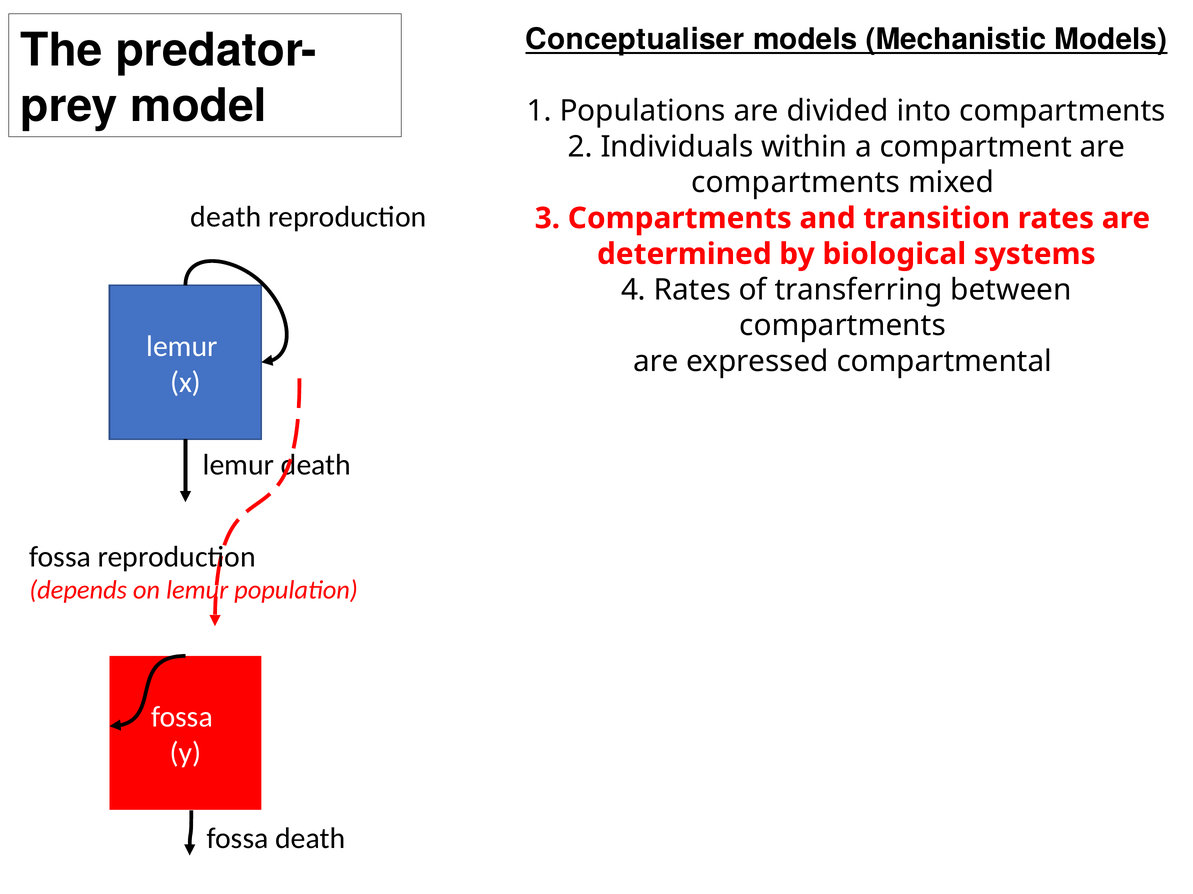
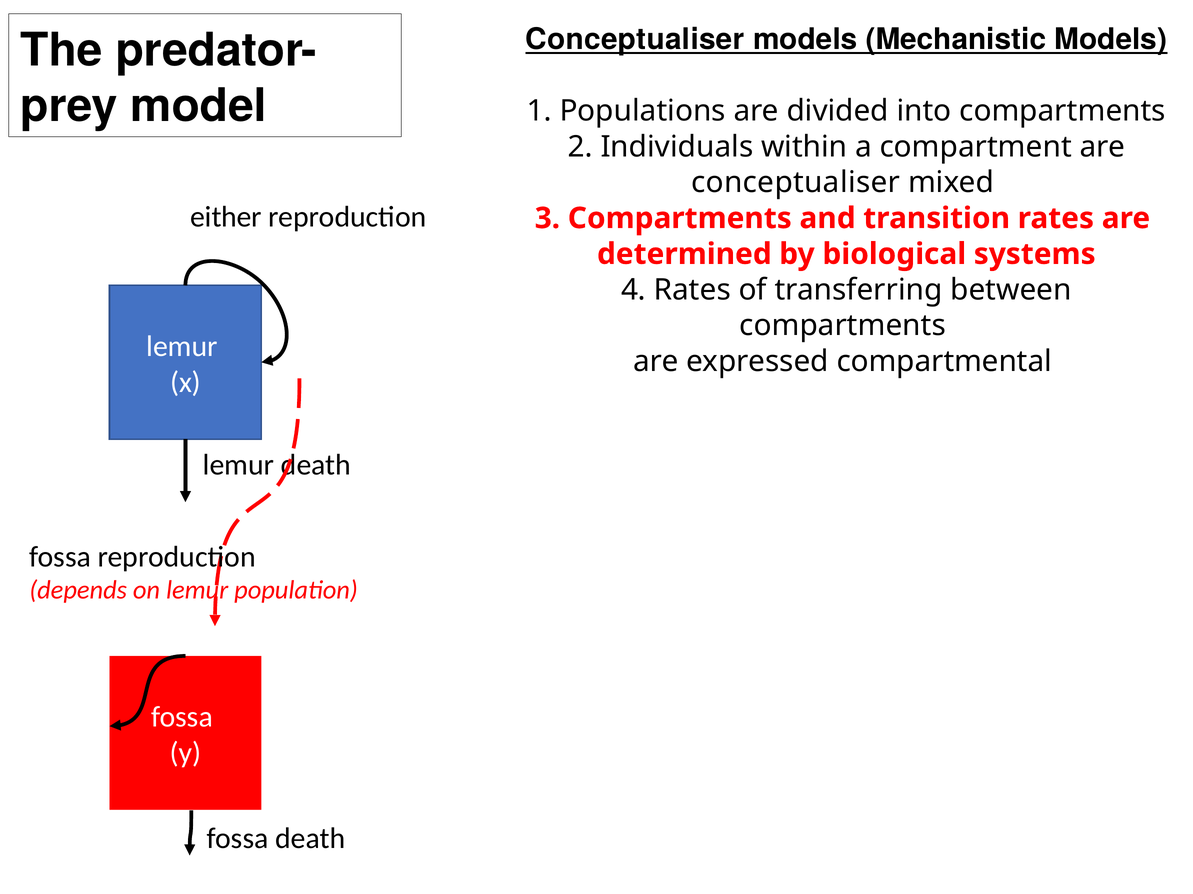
compartments at (796, 183): compartments -> conceptualiser
death at (226, 217): death -> either
